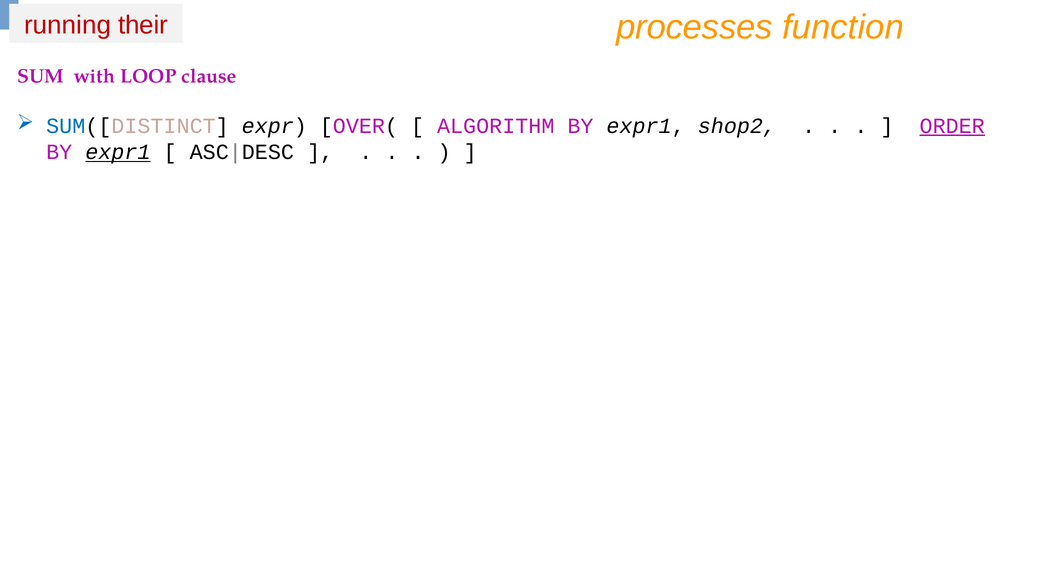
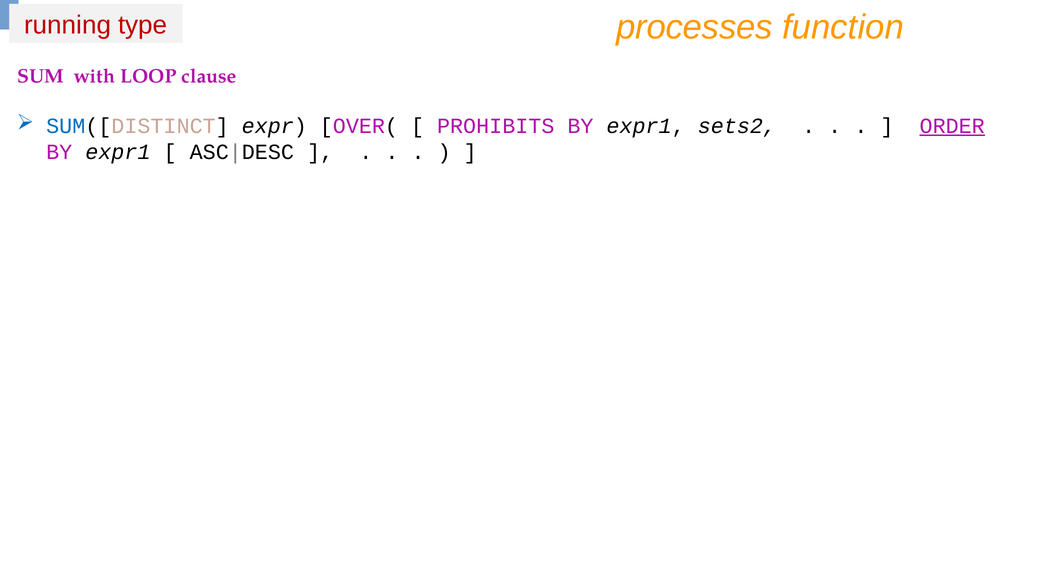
their: their -> type
ALGORITHM: ALGORITHM -> PROHIBITS
shop2: shop2 -> sets2
expr1 at (118, 152) underline: present -> none
